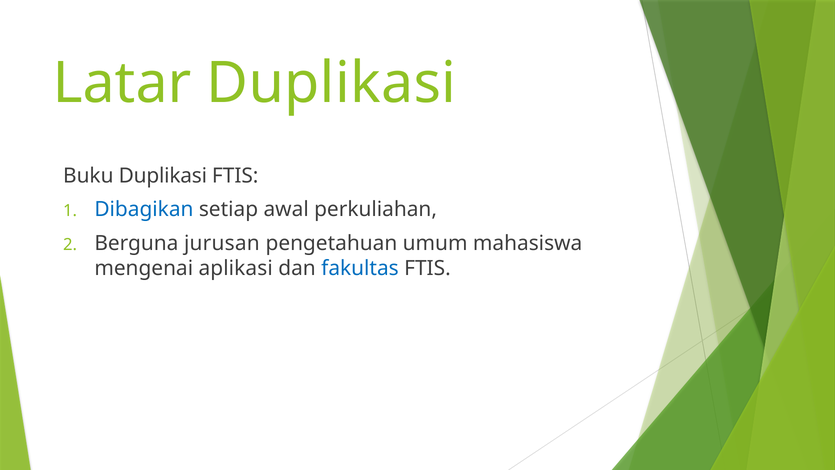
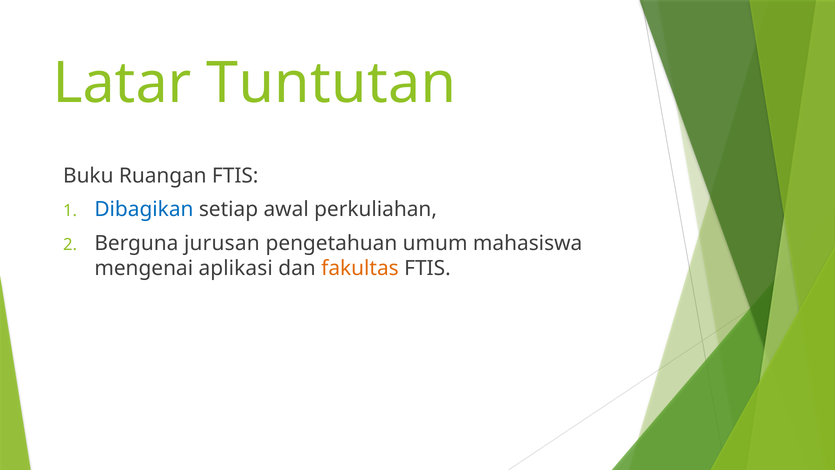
Latar Duplikasi: Duplikasi -> Tuntutan
Buku Duplikasi: Duplikasi -> Ruangan
fakultas colour: blue -> orange
